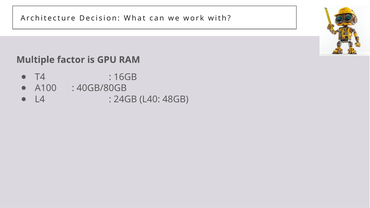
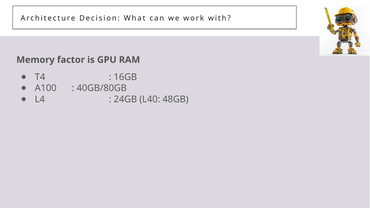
Multiple: Multiple -> Memory
